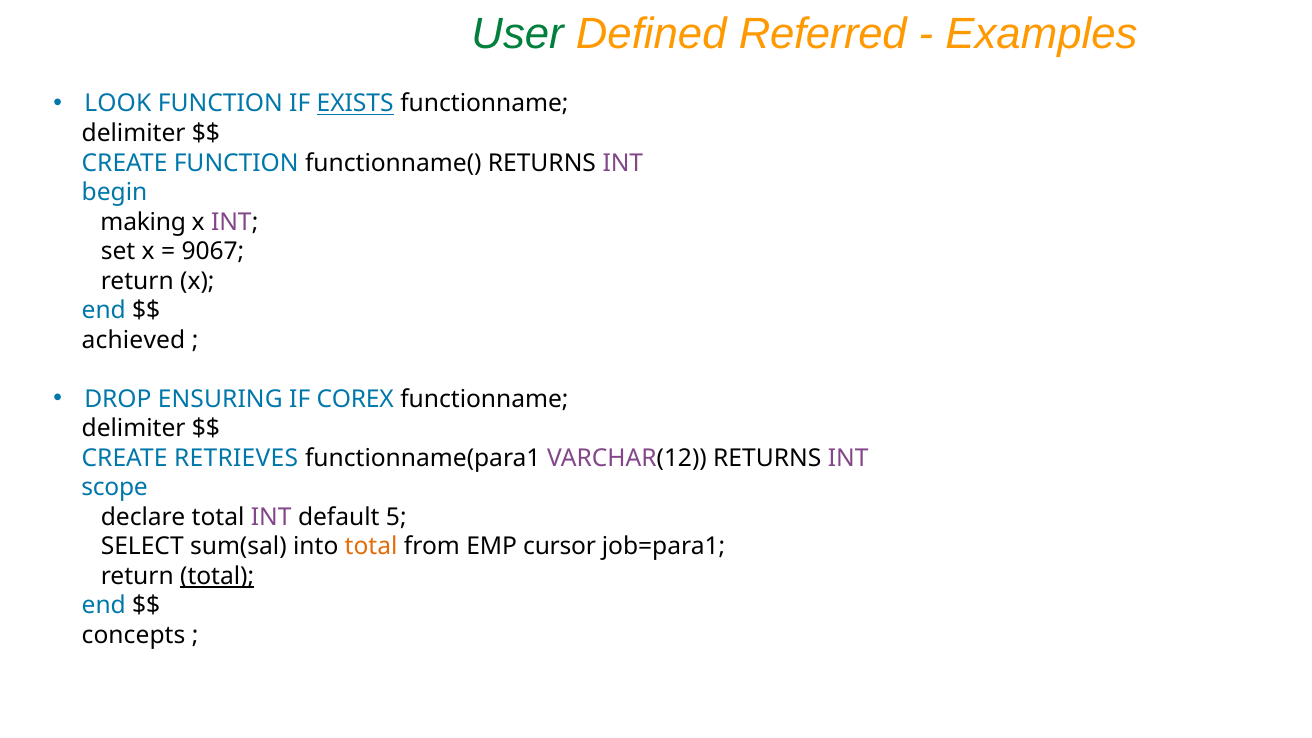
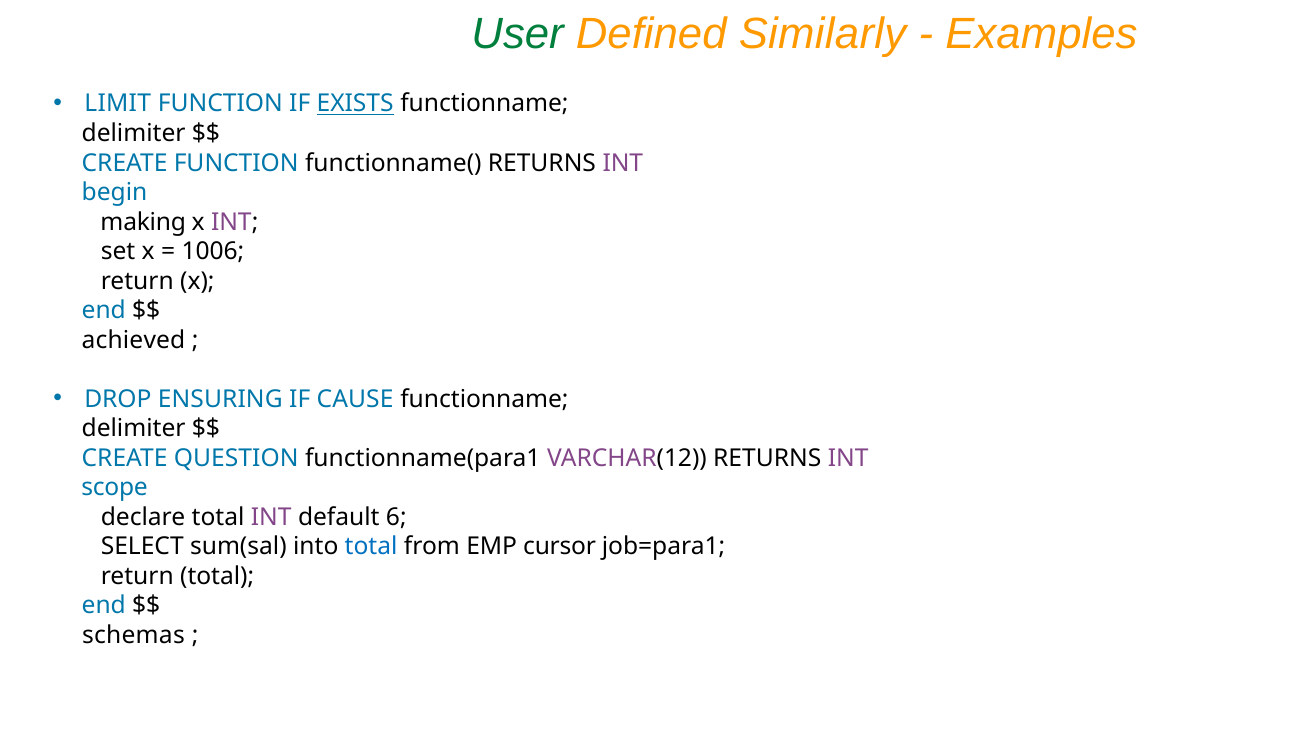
Referred: Referred -> Similarly
LOOK: LOOK -> LIMIT
9067: 9067 -> 1006
COREX: COREX -> CAUSE
RETRIEVES: RETRIEVES -> QUESTION
5: 5 -> 6
total at (371, 547) colour: orange -> blue
total at (217, 576) underline: present -> none
concepts: concepts -> schemas
